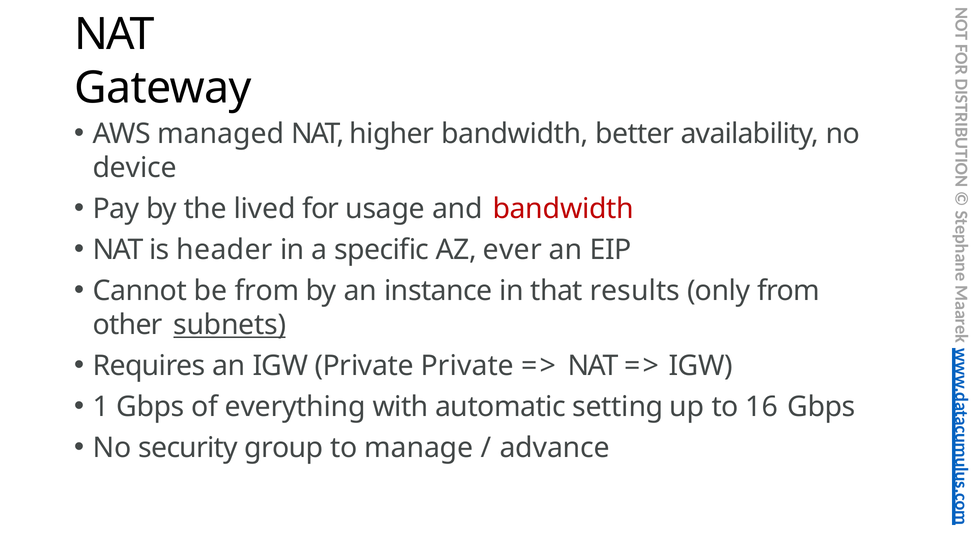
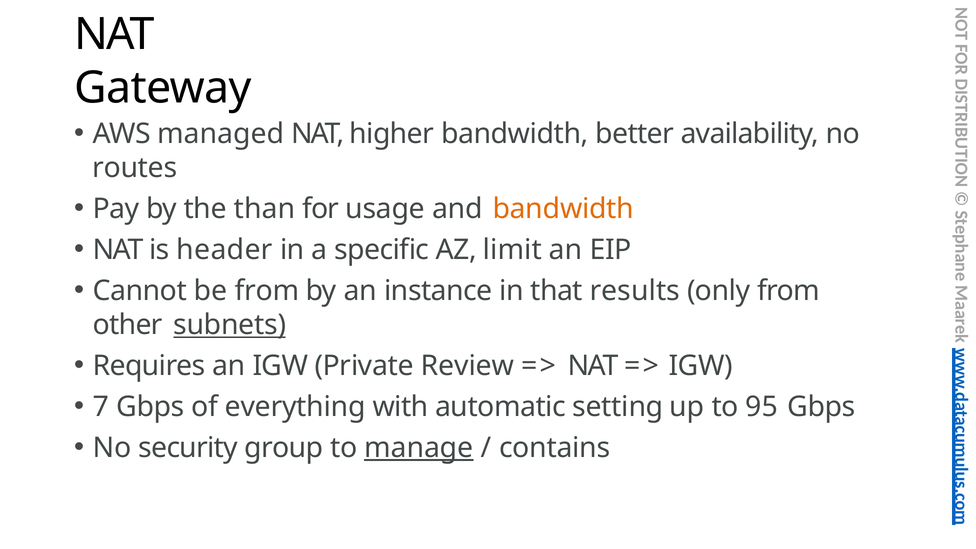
device: device -> routes
lived: lived -> than
bandwidth at (563, 209) colour: red -> orange
ever: ever -> limit
Private Private: Private -> Review
1: 1 -> 7
16: 16 -> 95
manage underline: none -> present
advance: advance -> contains
